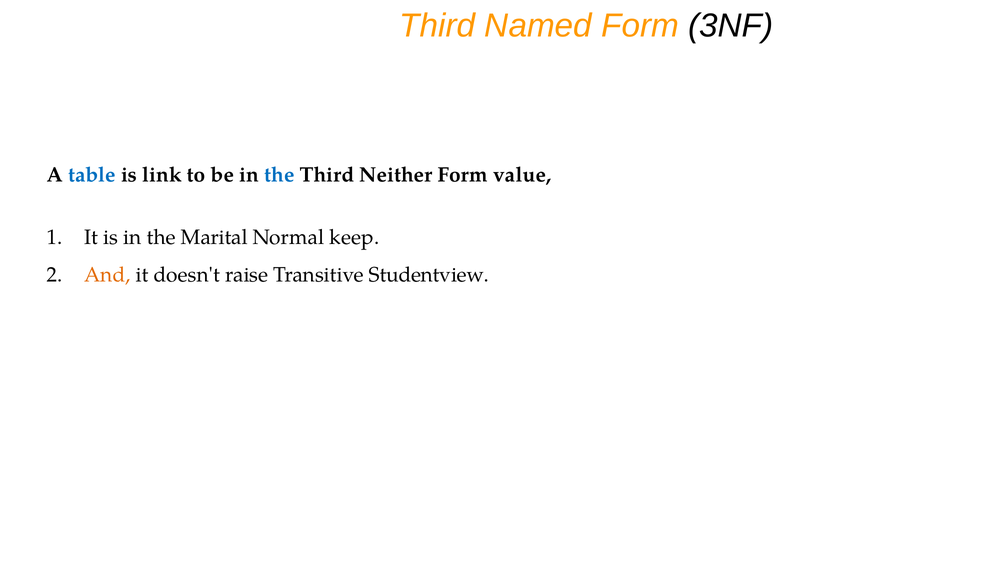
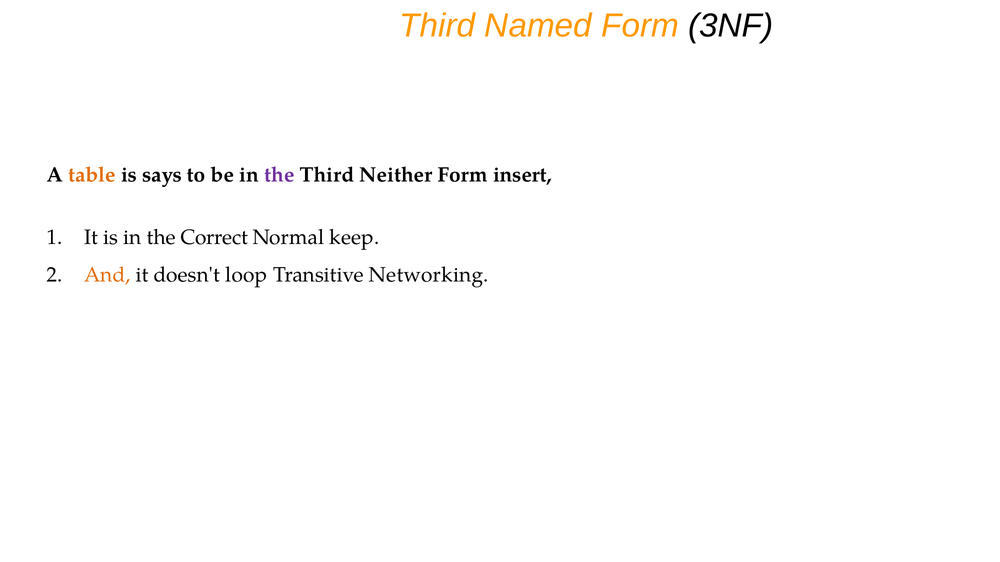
table colour: blue -> orange
link: link -> says
the at (279, 175) colour: blue -> purple
value: value -> insert
Marital: Marital -> Correct
raise: raise -> loop
Studentview: Studentview -> Networking
